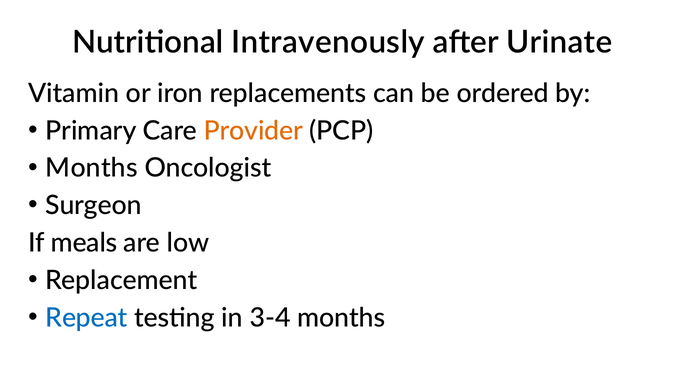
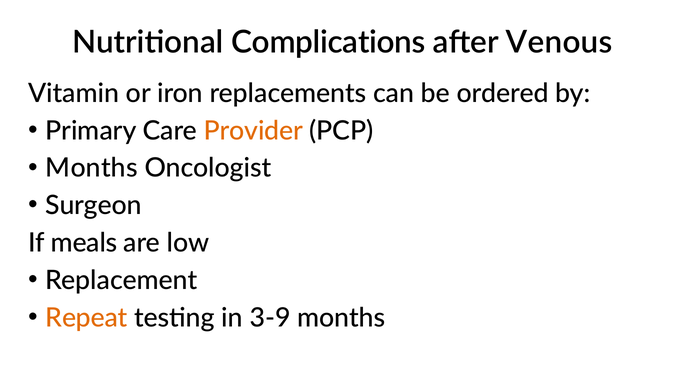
Intravenously: Intravenously -> Complications
Urinate: Urinate -> Venous
Repeat colour: blue -> orange
3-4: 3-4 -> 3-9
